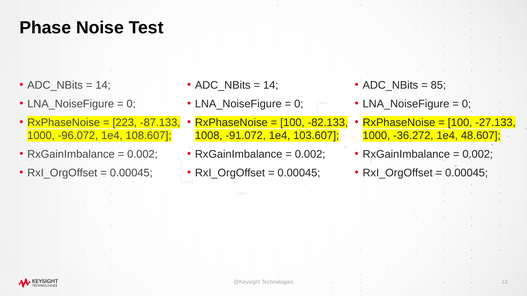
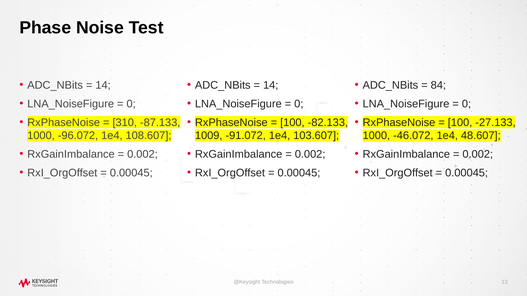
85: 85 -> 84
223: 223 -> 310
1008: 1008 -> 1009
-36.272: -36.272 -> -46.072
